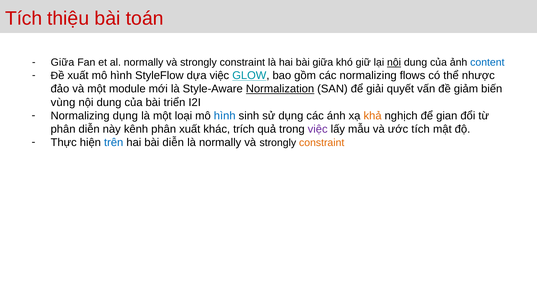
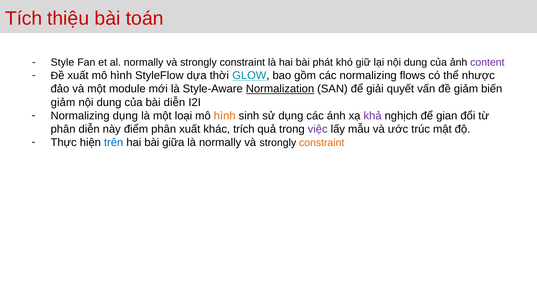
Giữa at (62, 62): Giữa -> Style
bài giữa: giữa -> phát
nội at (394, 62) underline: present -> none
content colour: blue -> purple
dựa việc: việc -> thời
vùng at (63, 102): vùng -> giảm
bài triển: triển -> diễn
hình at (225, 116) colour: blue -> orange
khả colour: orange -> purple
kênh: kênh -> điểm
ước tích: tích -> trúc
bài diễn: diễn -> giữa
